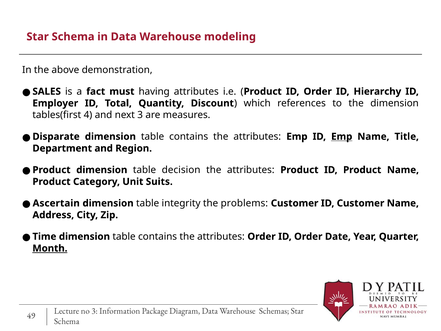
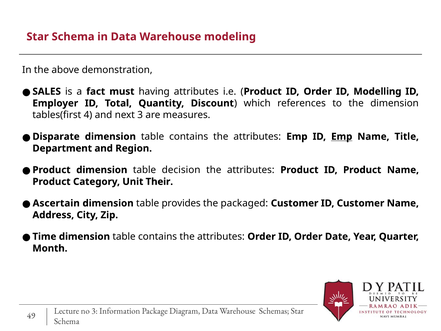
Hierarchy: Hierarchy -> Modelling
Suits: Suits -> Their
integrity: integrity -> provides
problems: problems -> packaged
Month underline: present -> none
